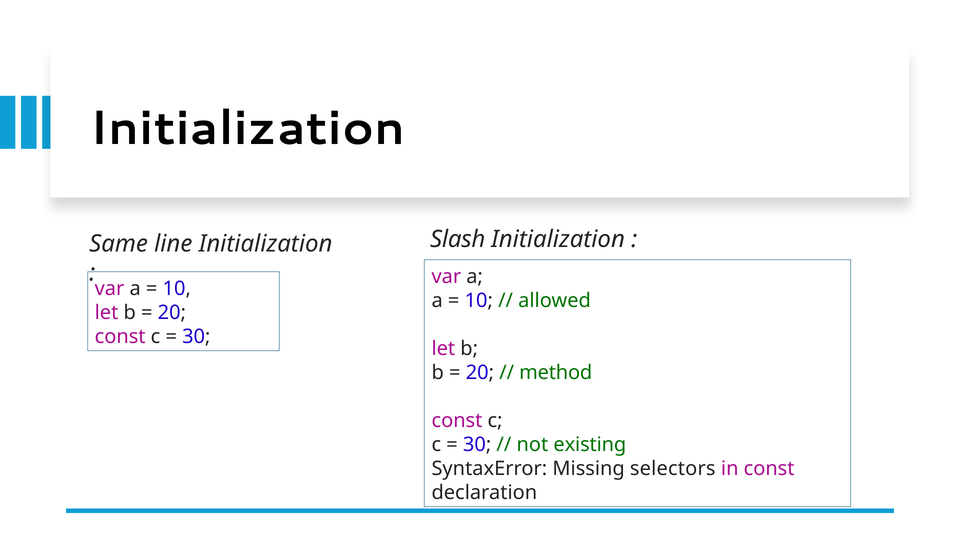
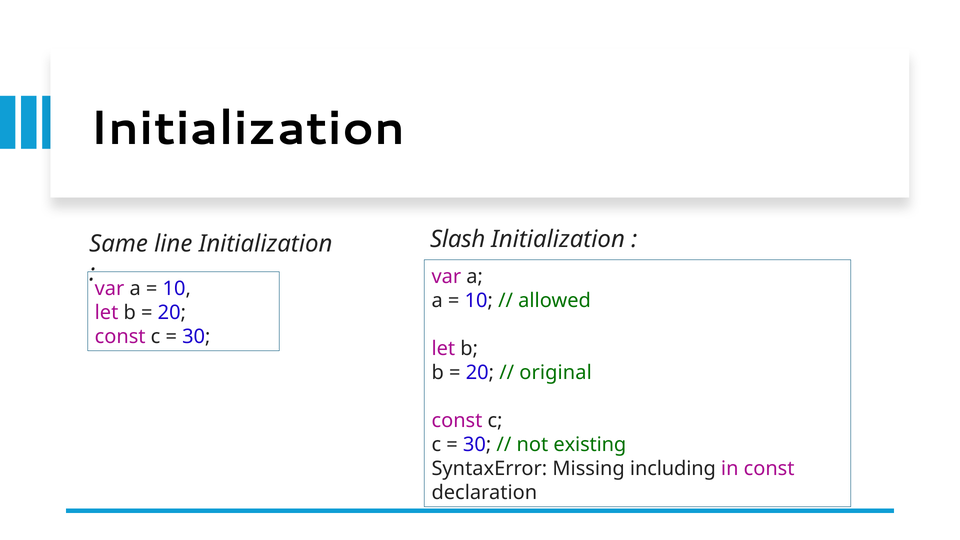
method: method -> original
selectors: selectors -> including
